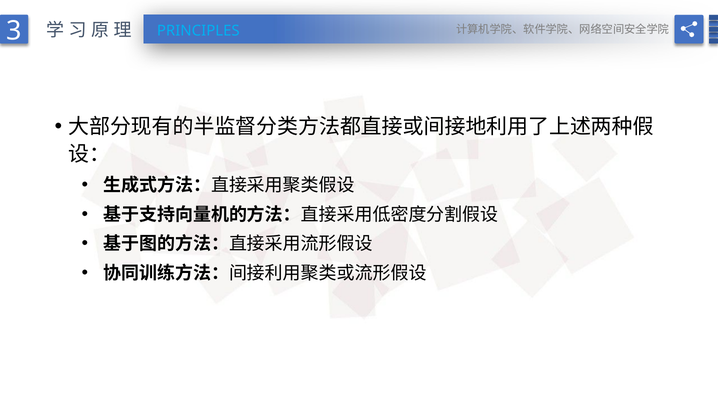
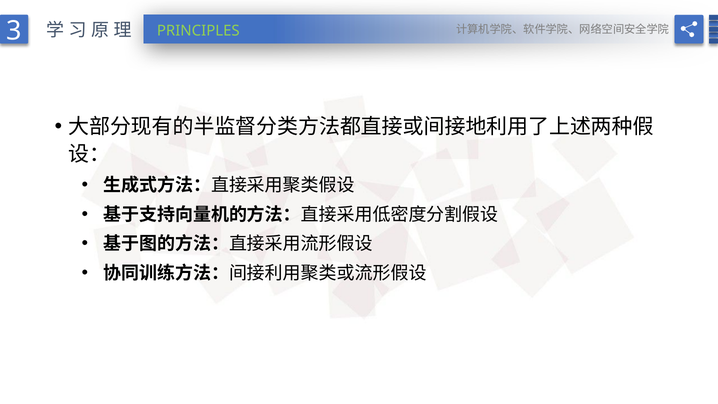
PRINCIPLES colour: light blue -> light green
